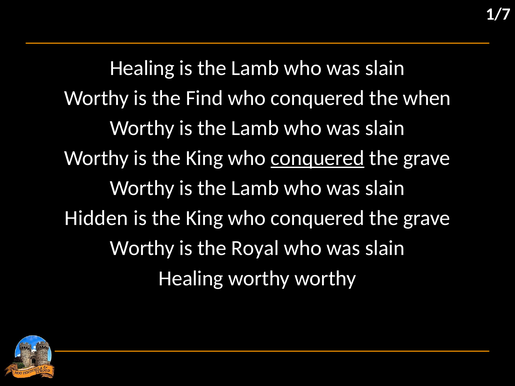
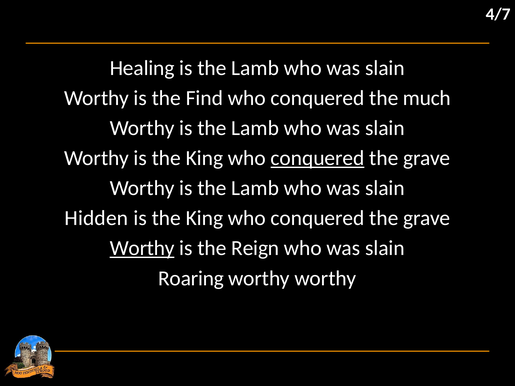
1/7: 1/7 -> 4/7
when: when -> much
Worthy at (142, 248) underline: none -> present
Royal: Royal -> Reign
Healing at (191, 278): Healing -> Roaring
